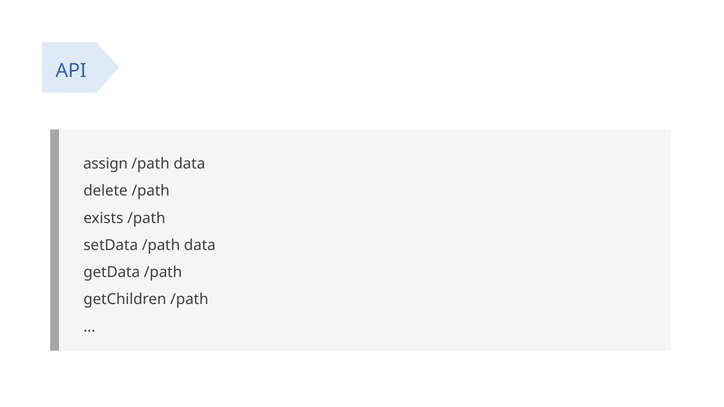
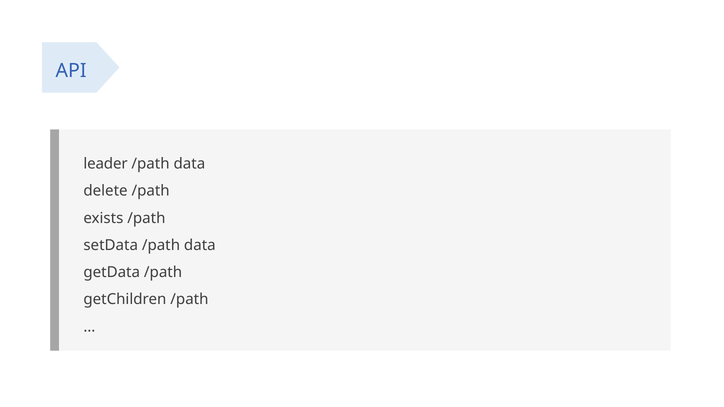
assign: assign -> leader
